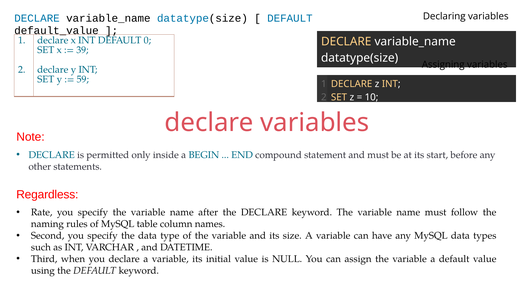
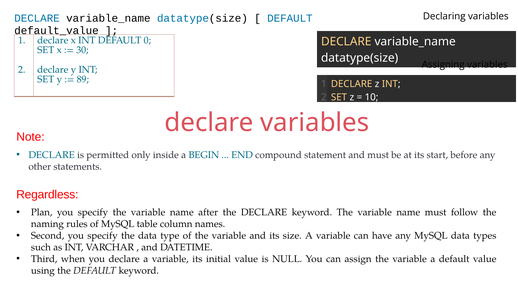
39: 39 -> 30
59: 59 -> 89
Rate: Rate -> Plan
